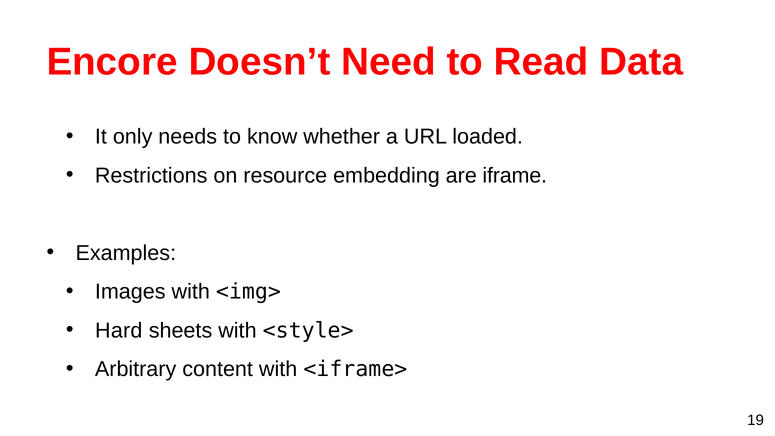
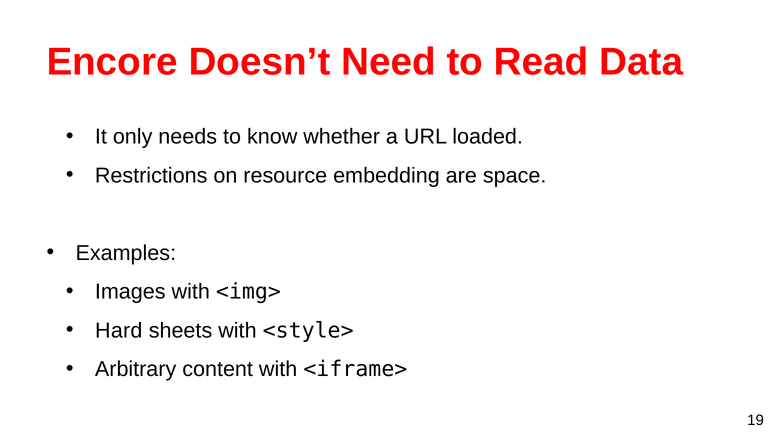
iframe: iframe -> space
